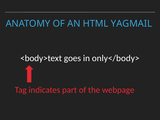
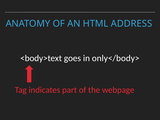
YAGMAIL: YAGMAIL -> ADDRESS
